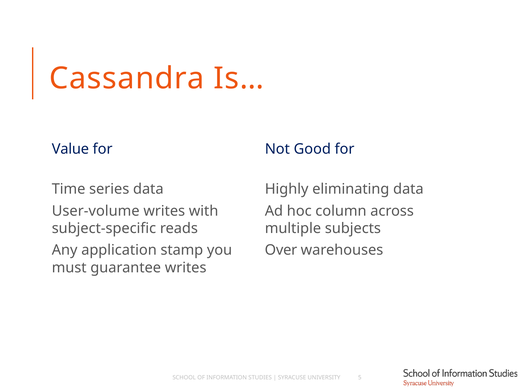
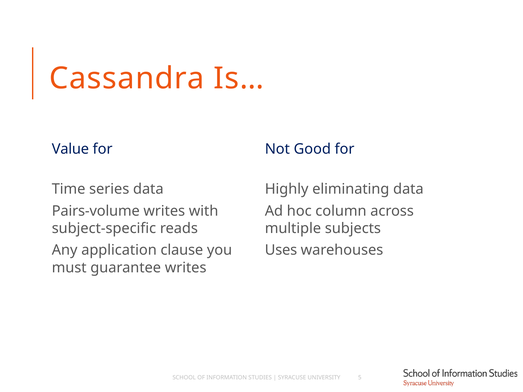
User-volume: User-volume -> Pairs-volume
stamp: stamp -> clause
Over: Over -> Uses
